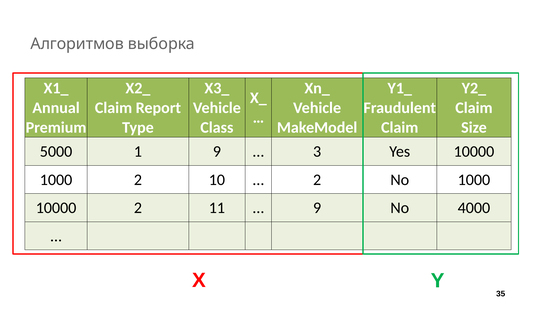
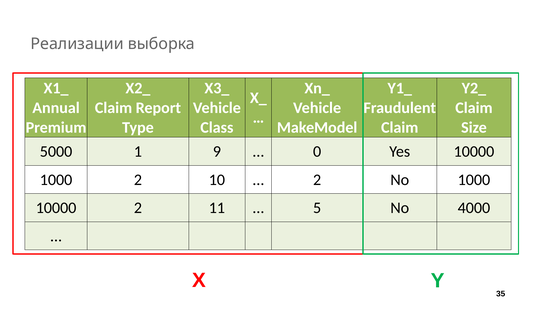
Алгоритмов: Алгоритмов -> Реализации
3: 3 -> 0
9 at (317, 208): 9 -> 5
